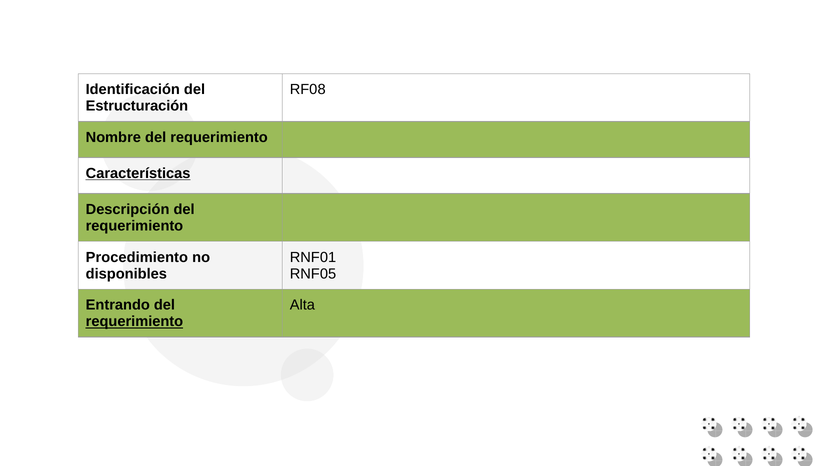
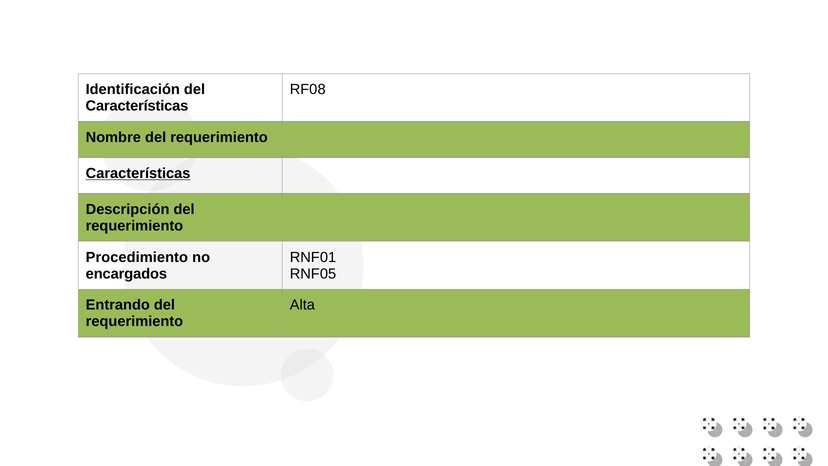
Estructuración at (137, 106): Estructuración -> Características
disponibles: disponibles -> encargados
requerimiento at (134, 321) underline: present -> none
